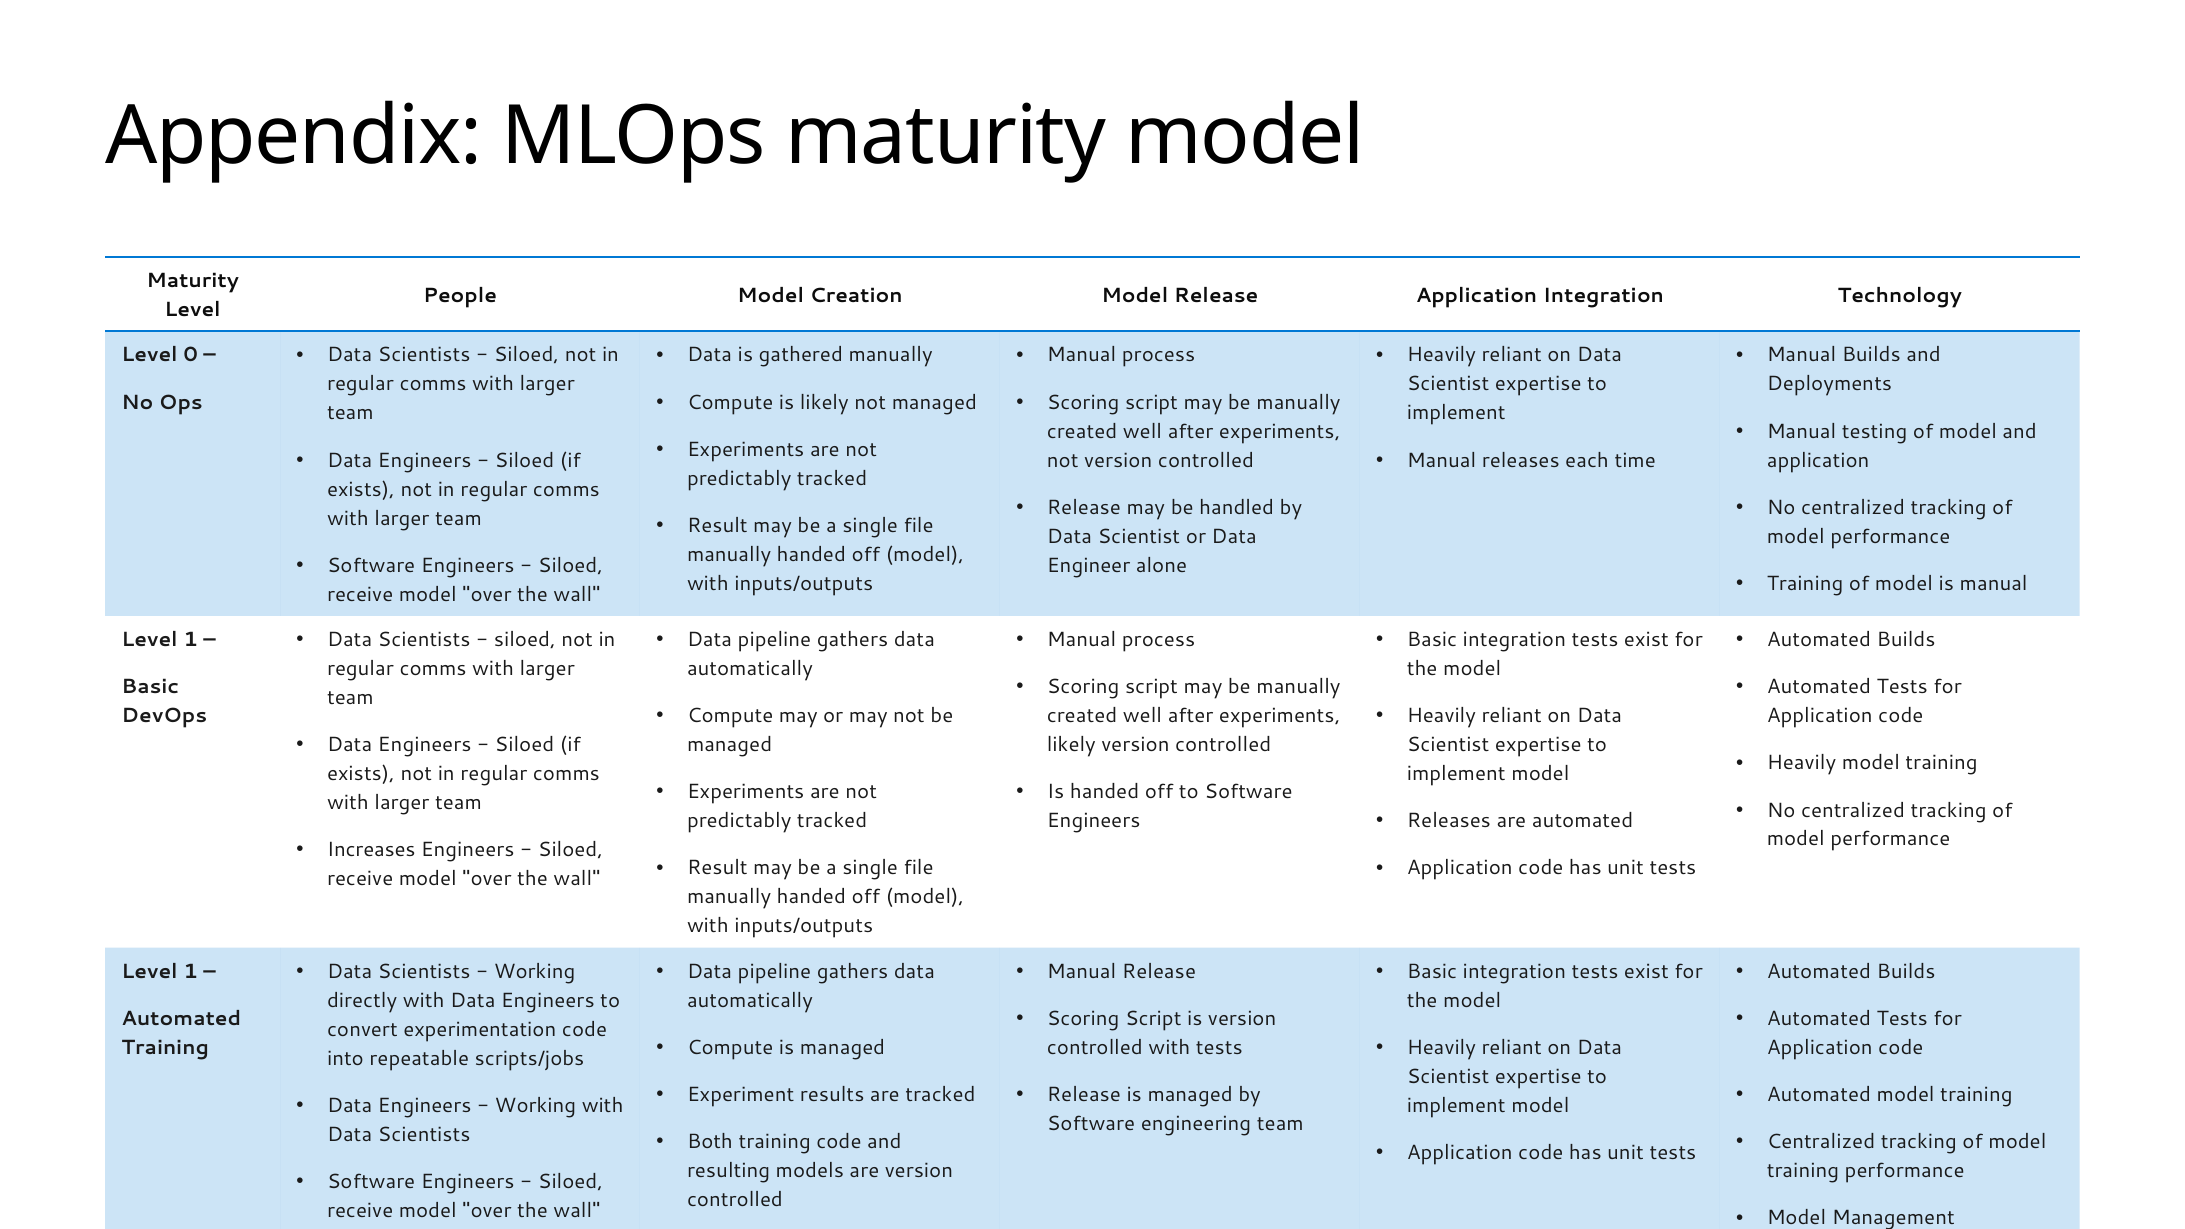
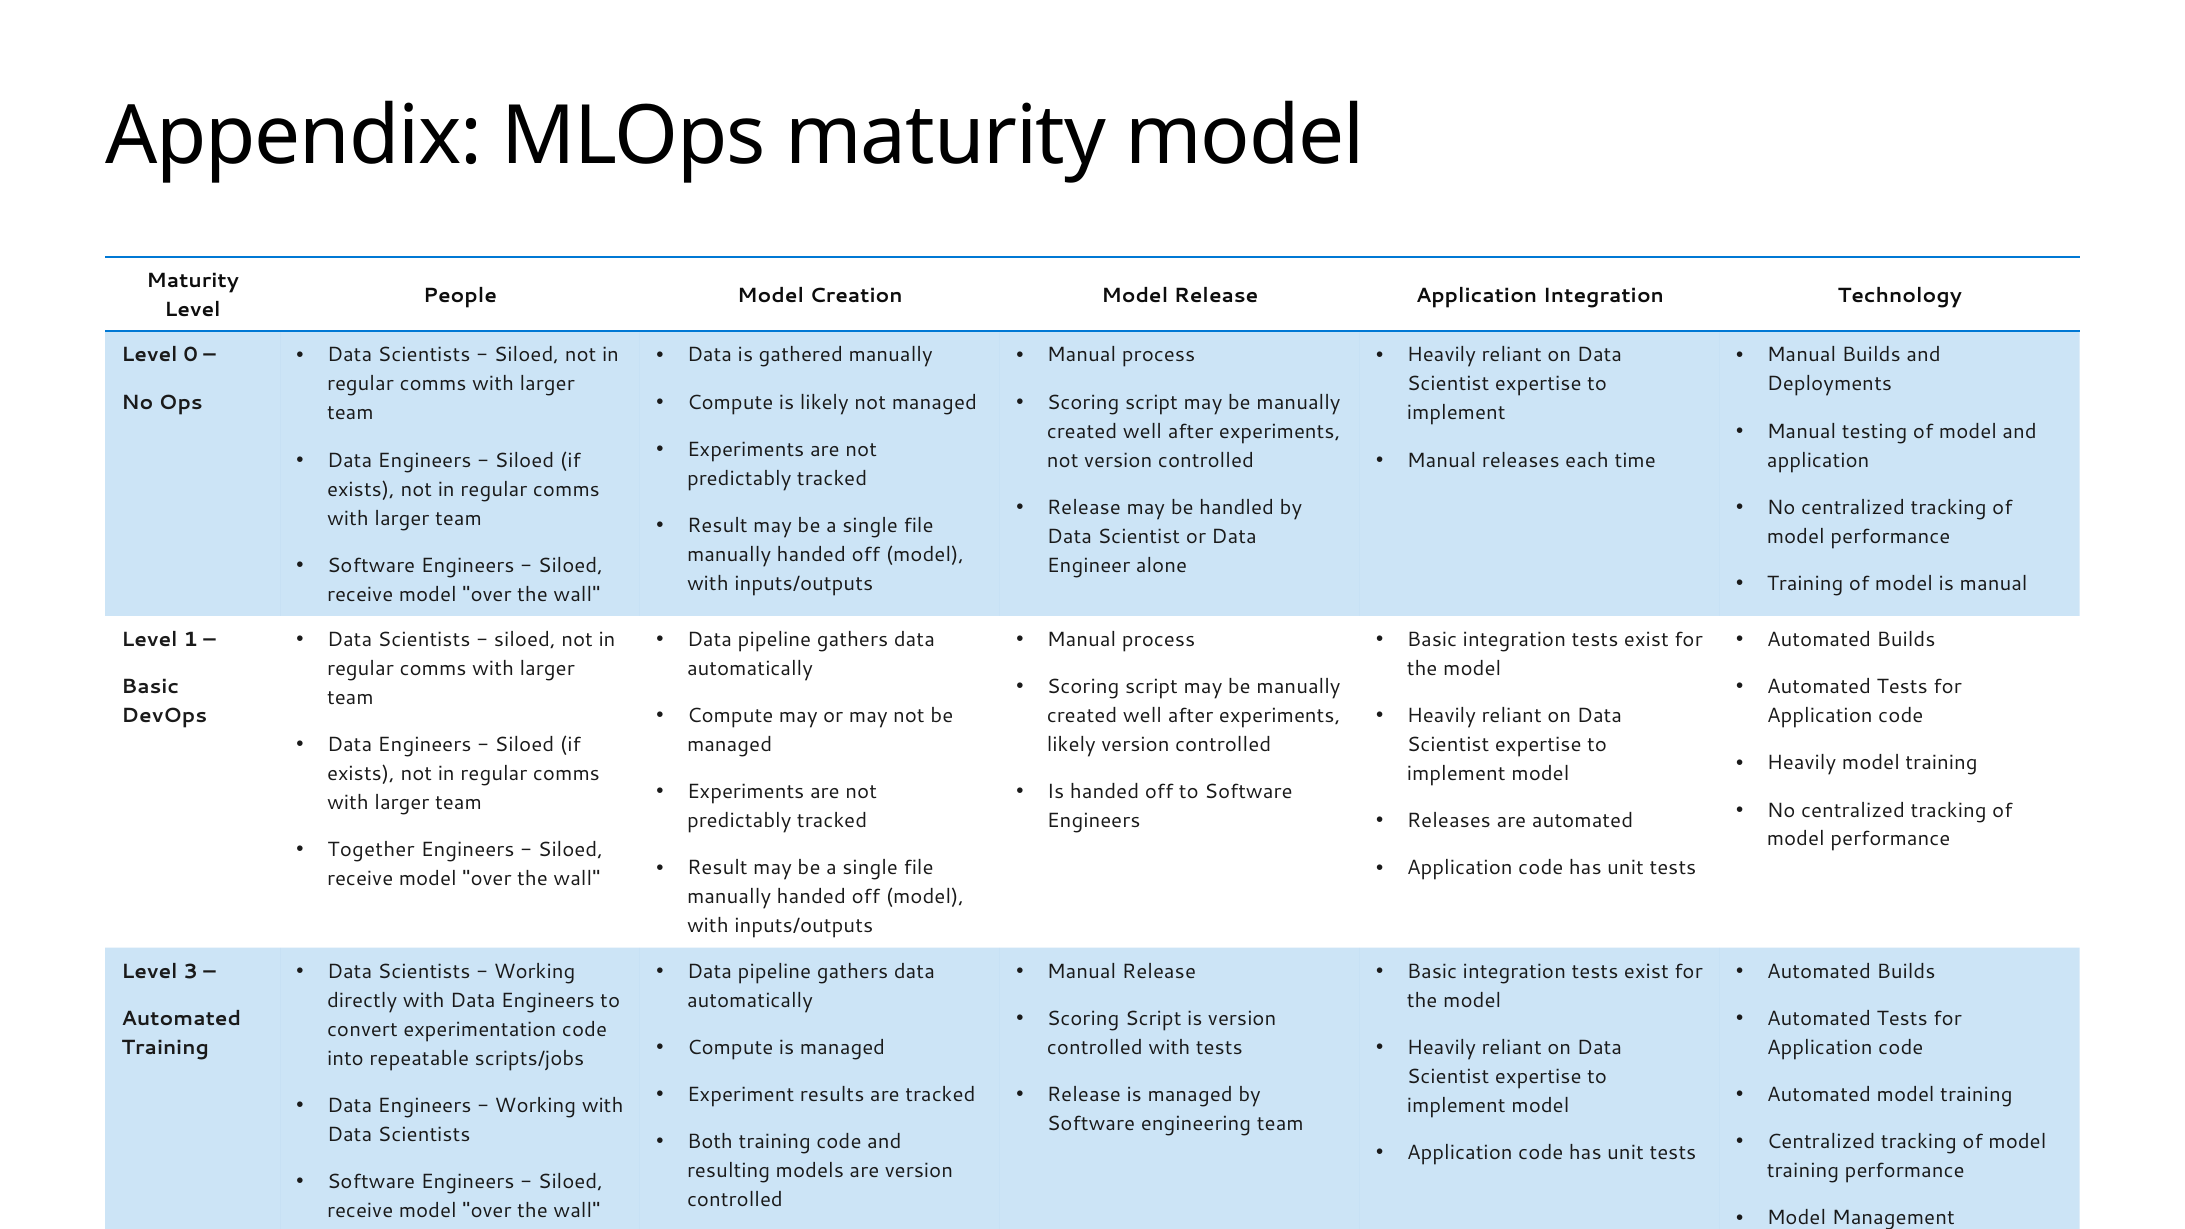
Increases: Increases -> Together
1 at (191, 972): 1 -> 3
